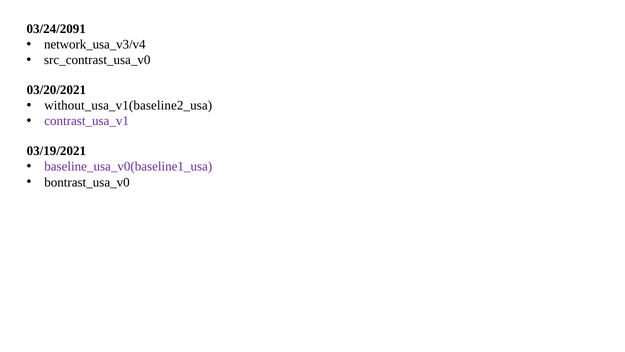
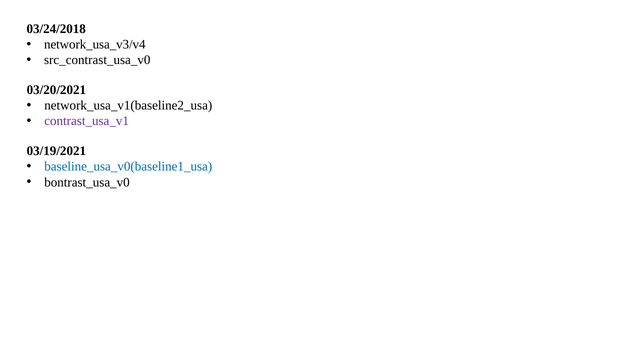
03/24/2091: 03/24/2091 -> 03/24/2018
without_usa_v1(baseline2_usa: without_usa_v1(baseline2_usa -> network_usa_v1(baseline2_usa
baseline_usa_v0(baseline1_usa colour: purple -> blue
